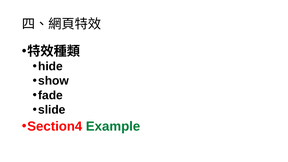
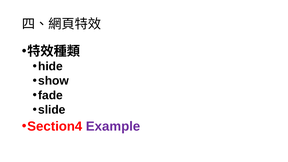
Example colour: green -> purple
